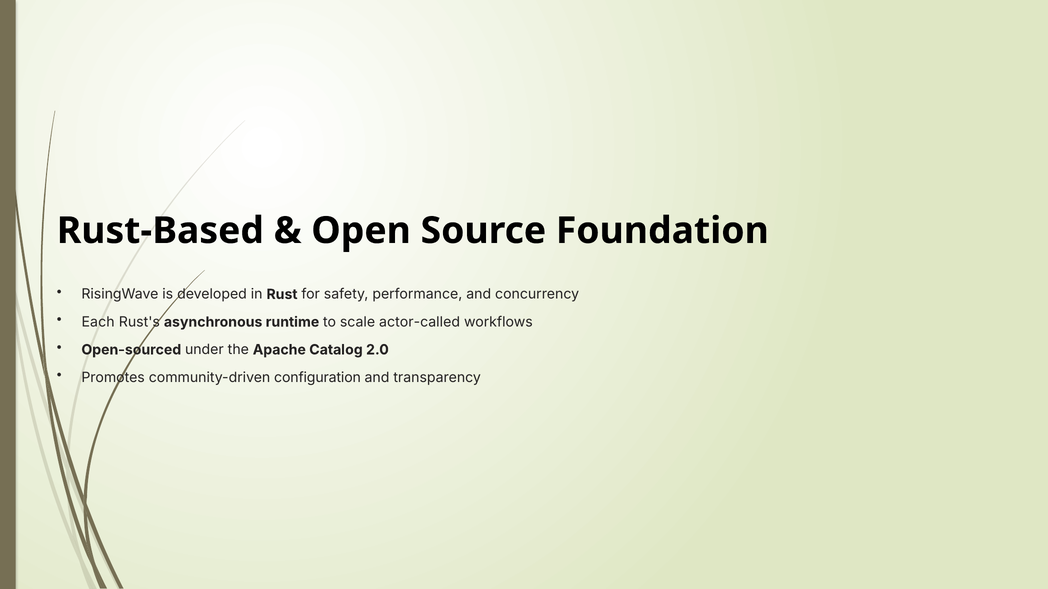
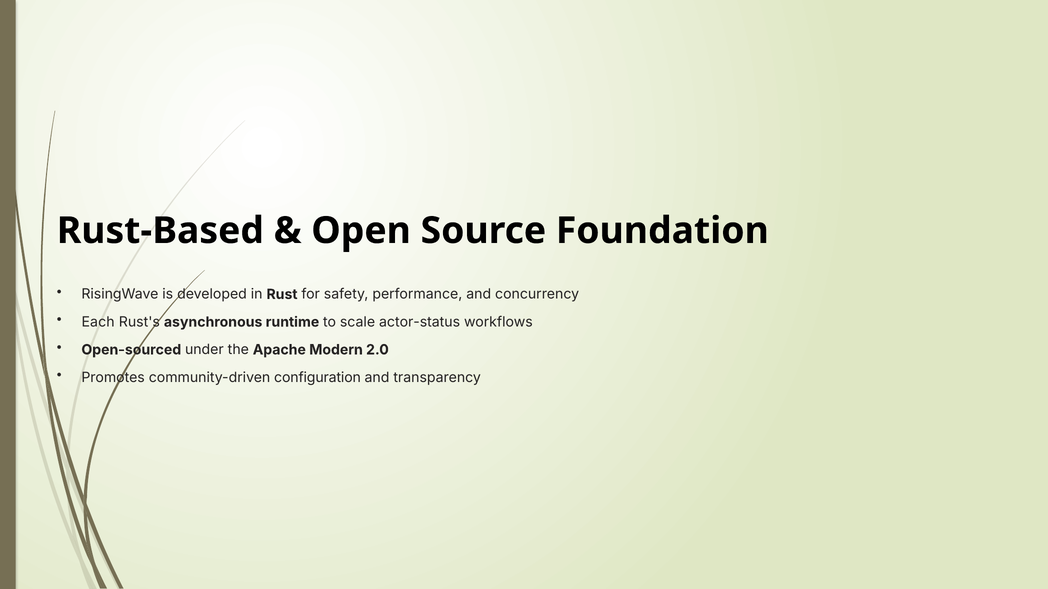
actor-called: actor-called -> actor-status
Catalog: Catalog -> Modern
